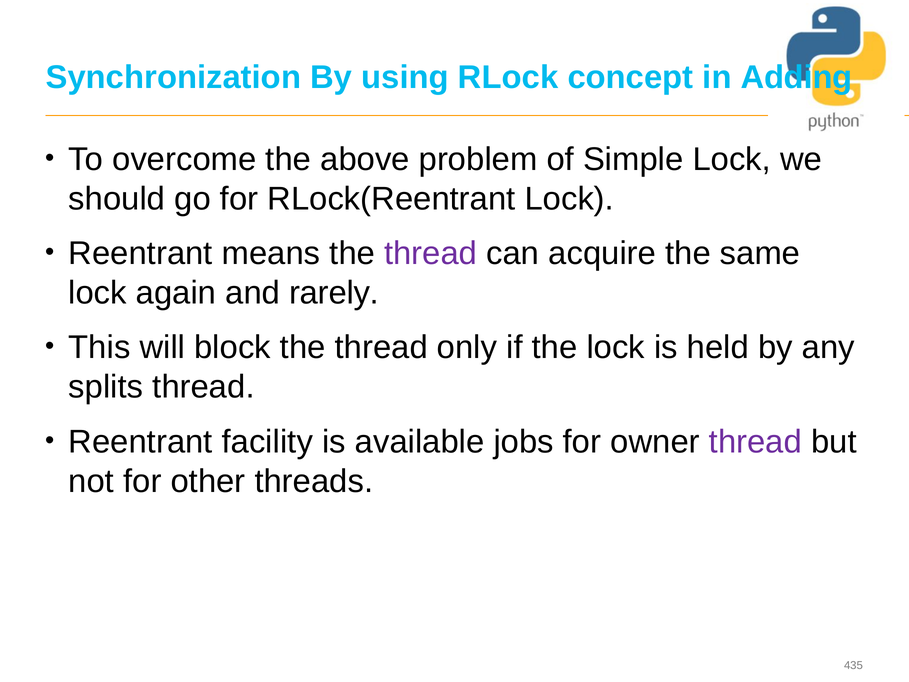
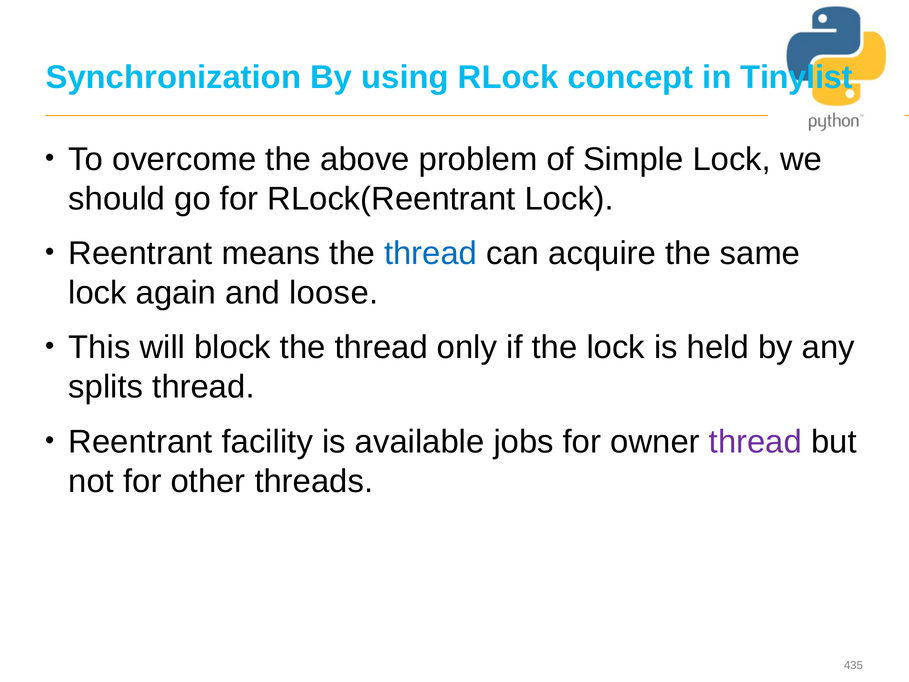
Adding: Adding -> Tinylist
thread at (431, 253) colour: purple -> blue
rarely: rarely -> loose
